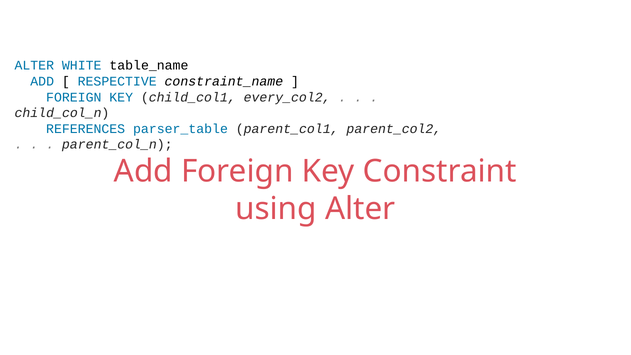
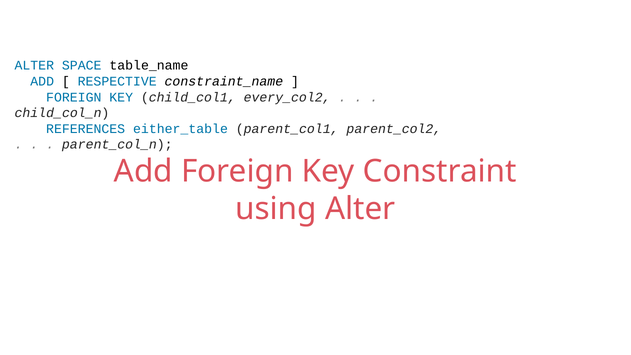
WHITE: WHITE -> SPACE
parser_table: parser_table -> either_table
